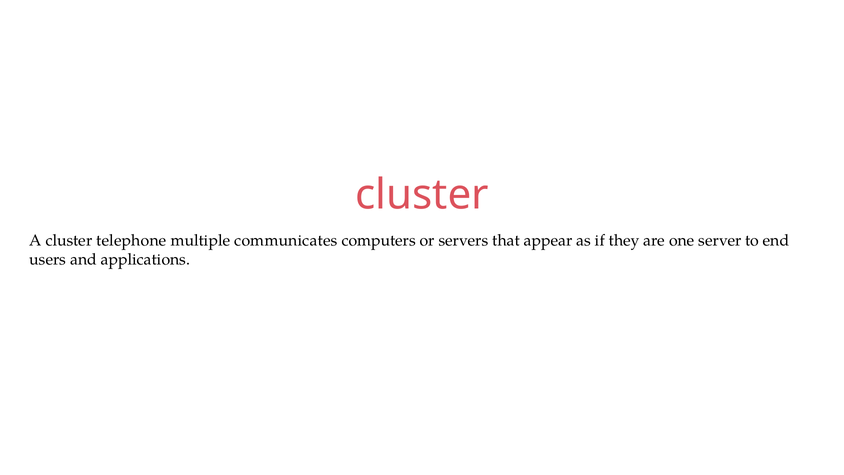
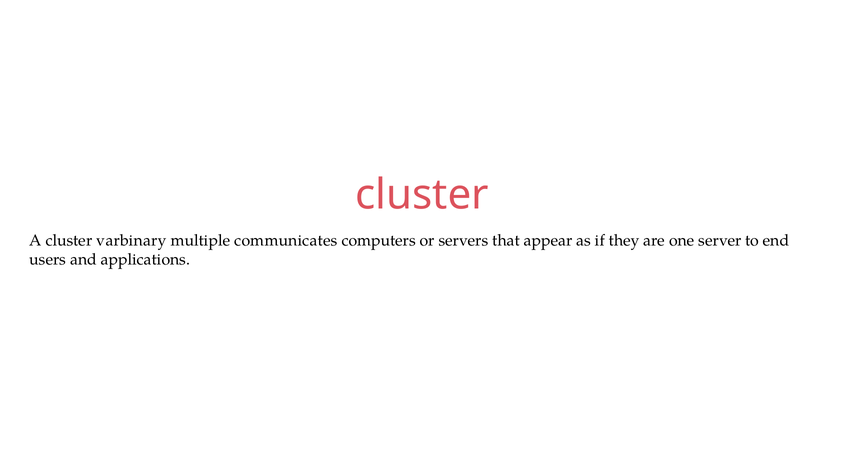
telephone: telephone -> varbinary
